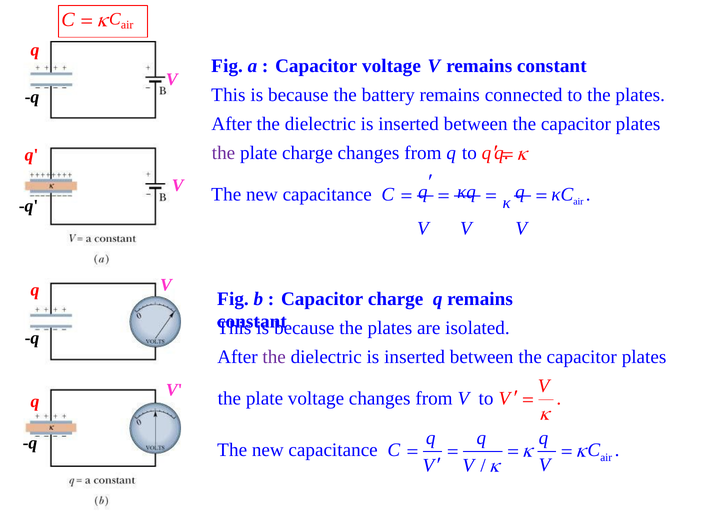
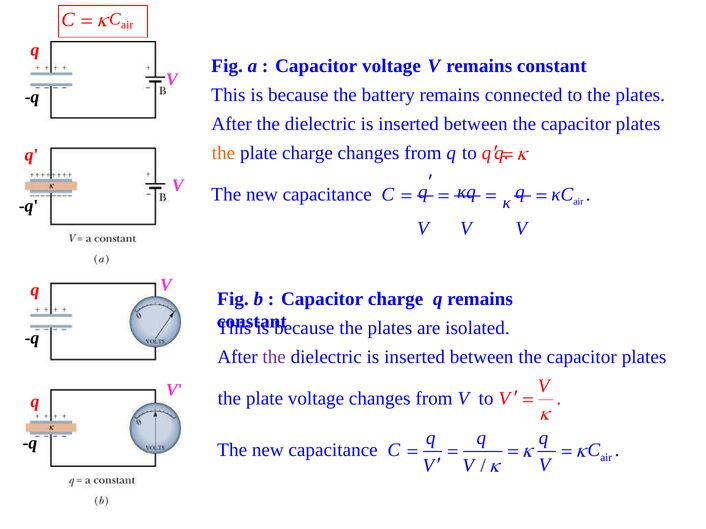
the at (224, 153) colour: purple -> orange
